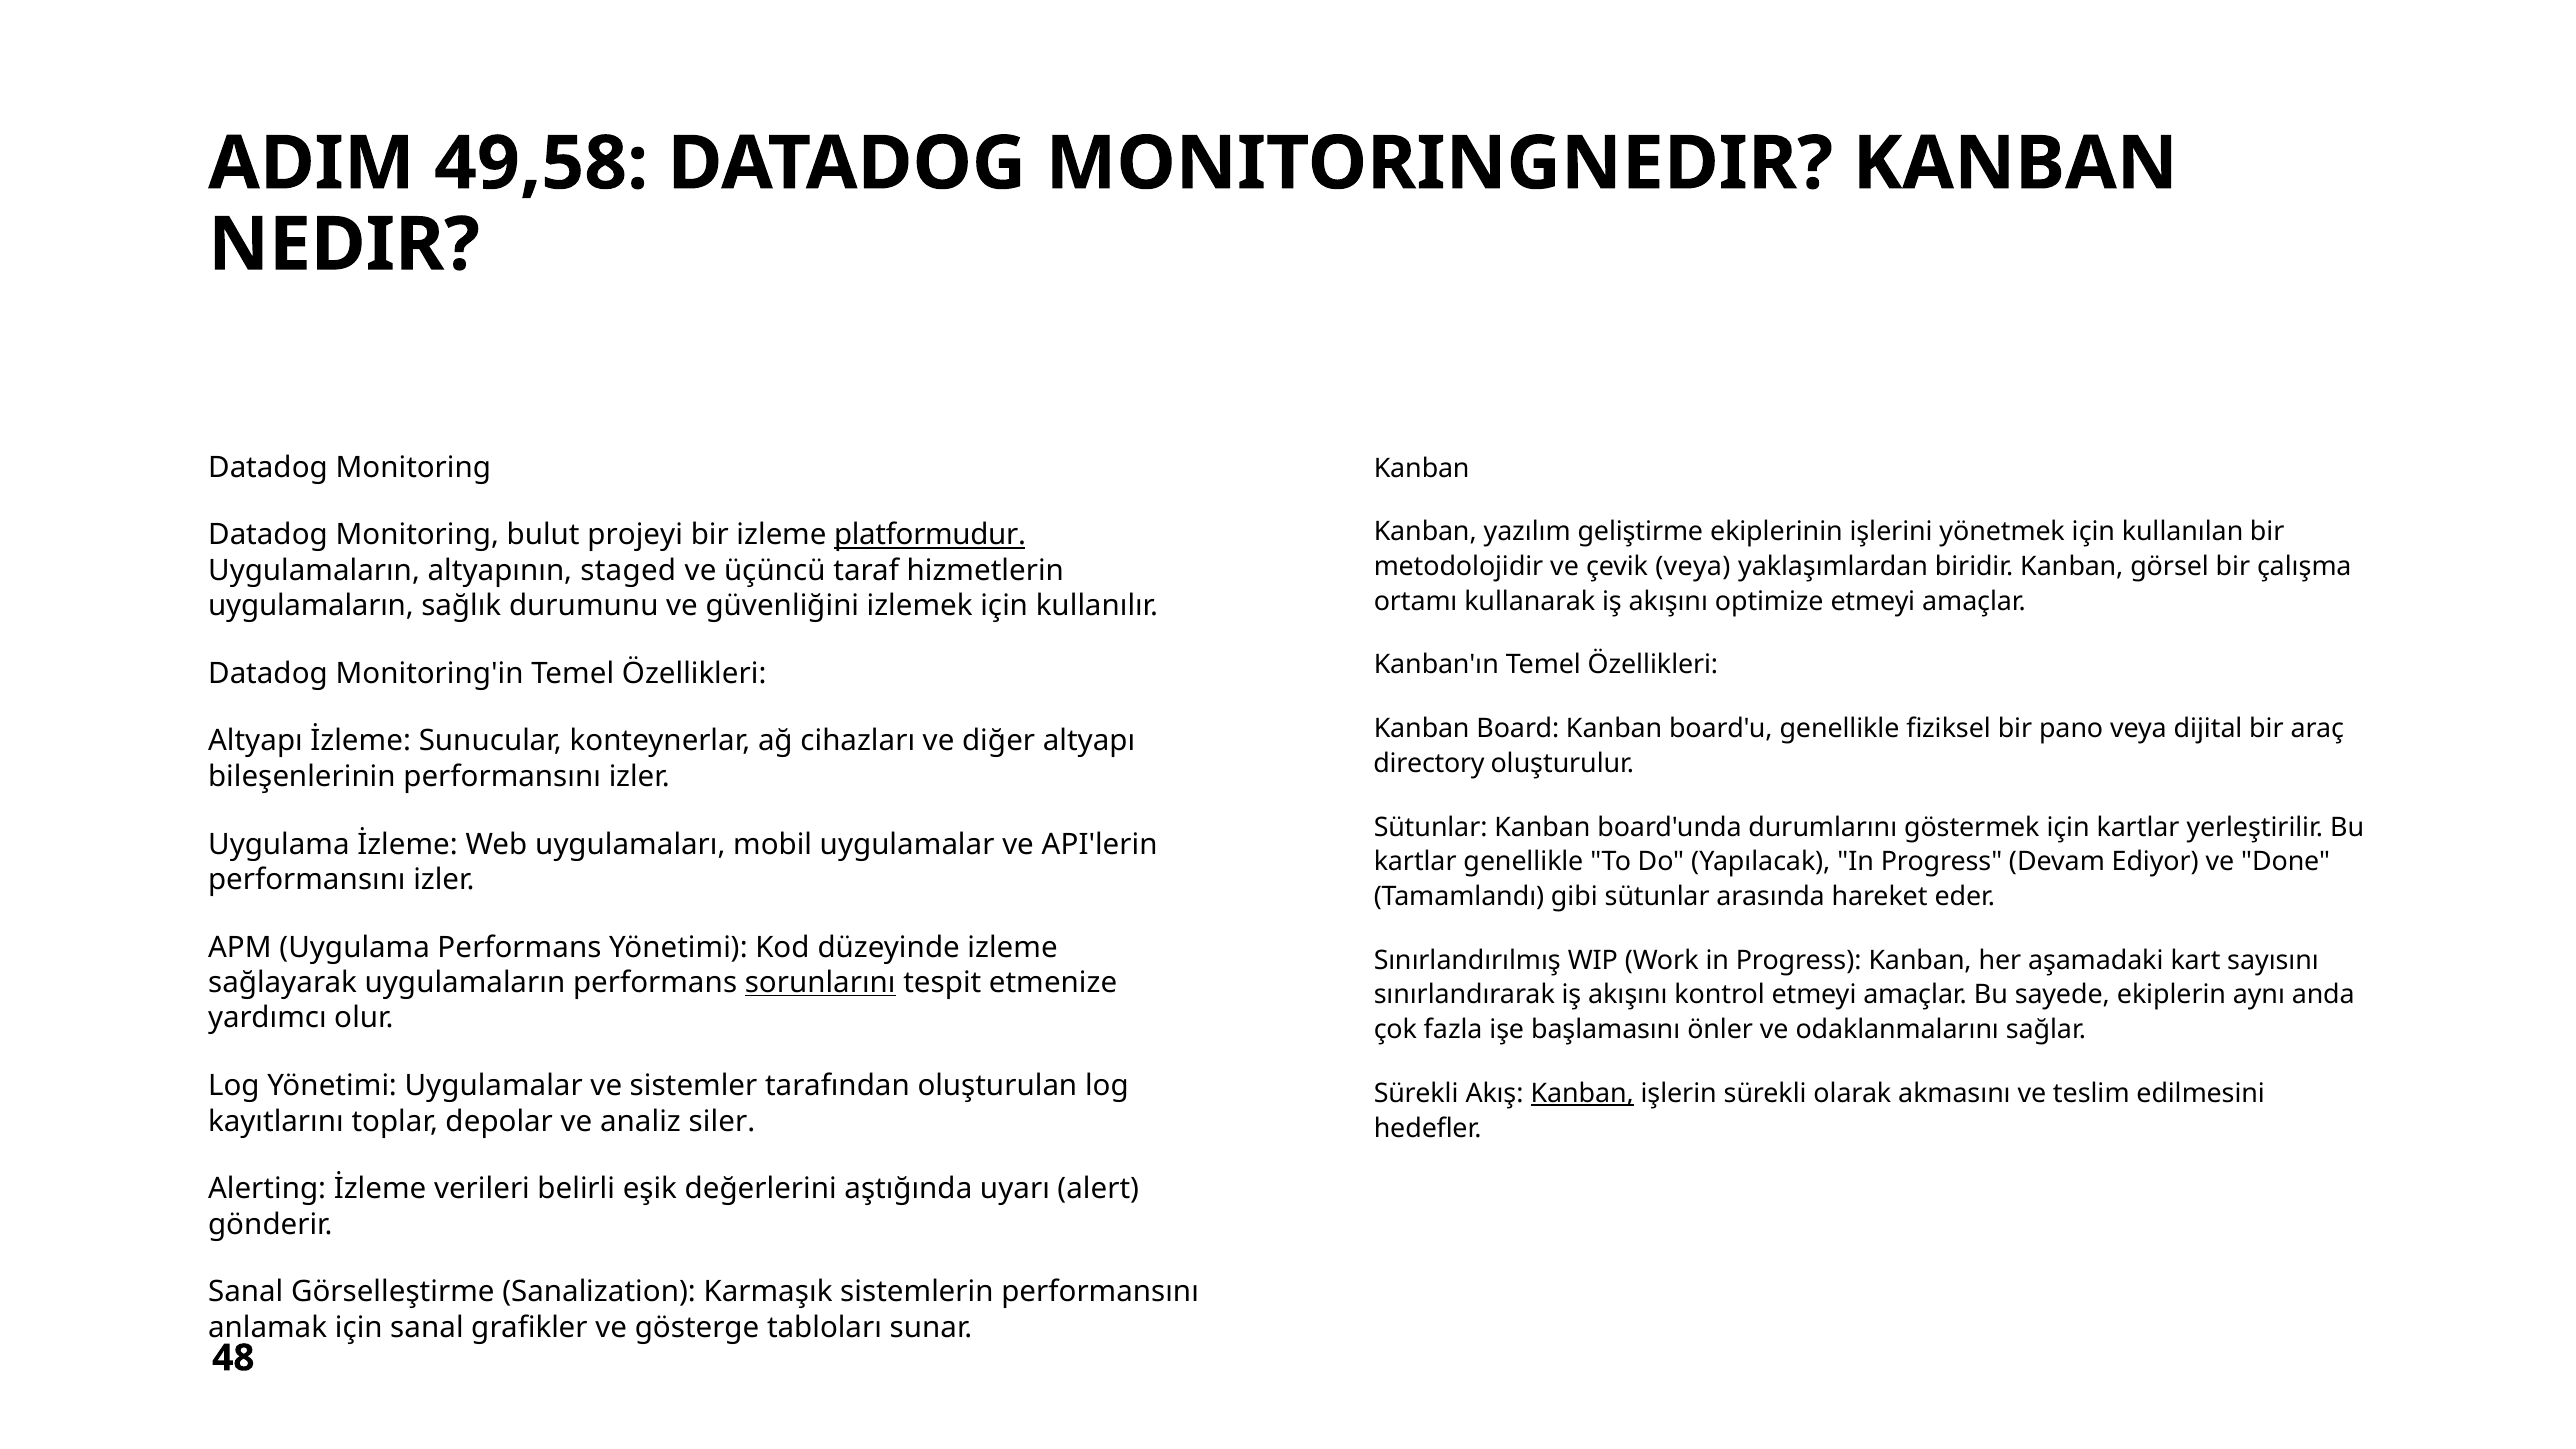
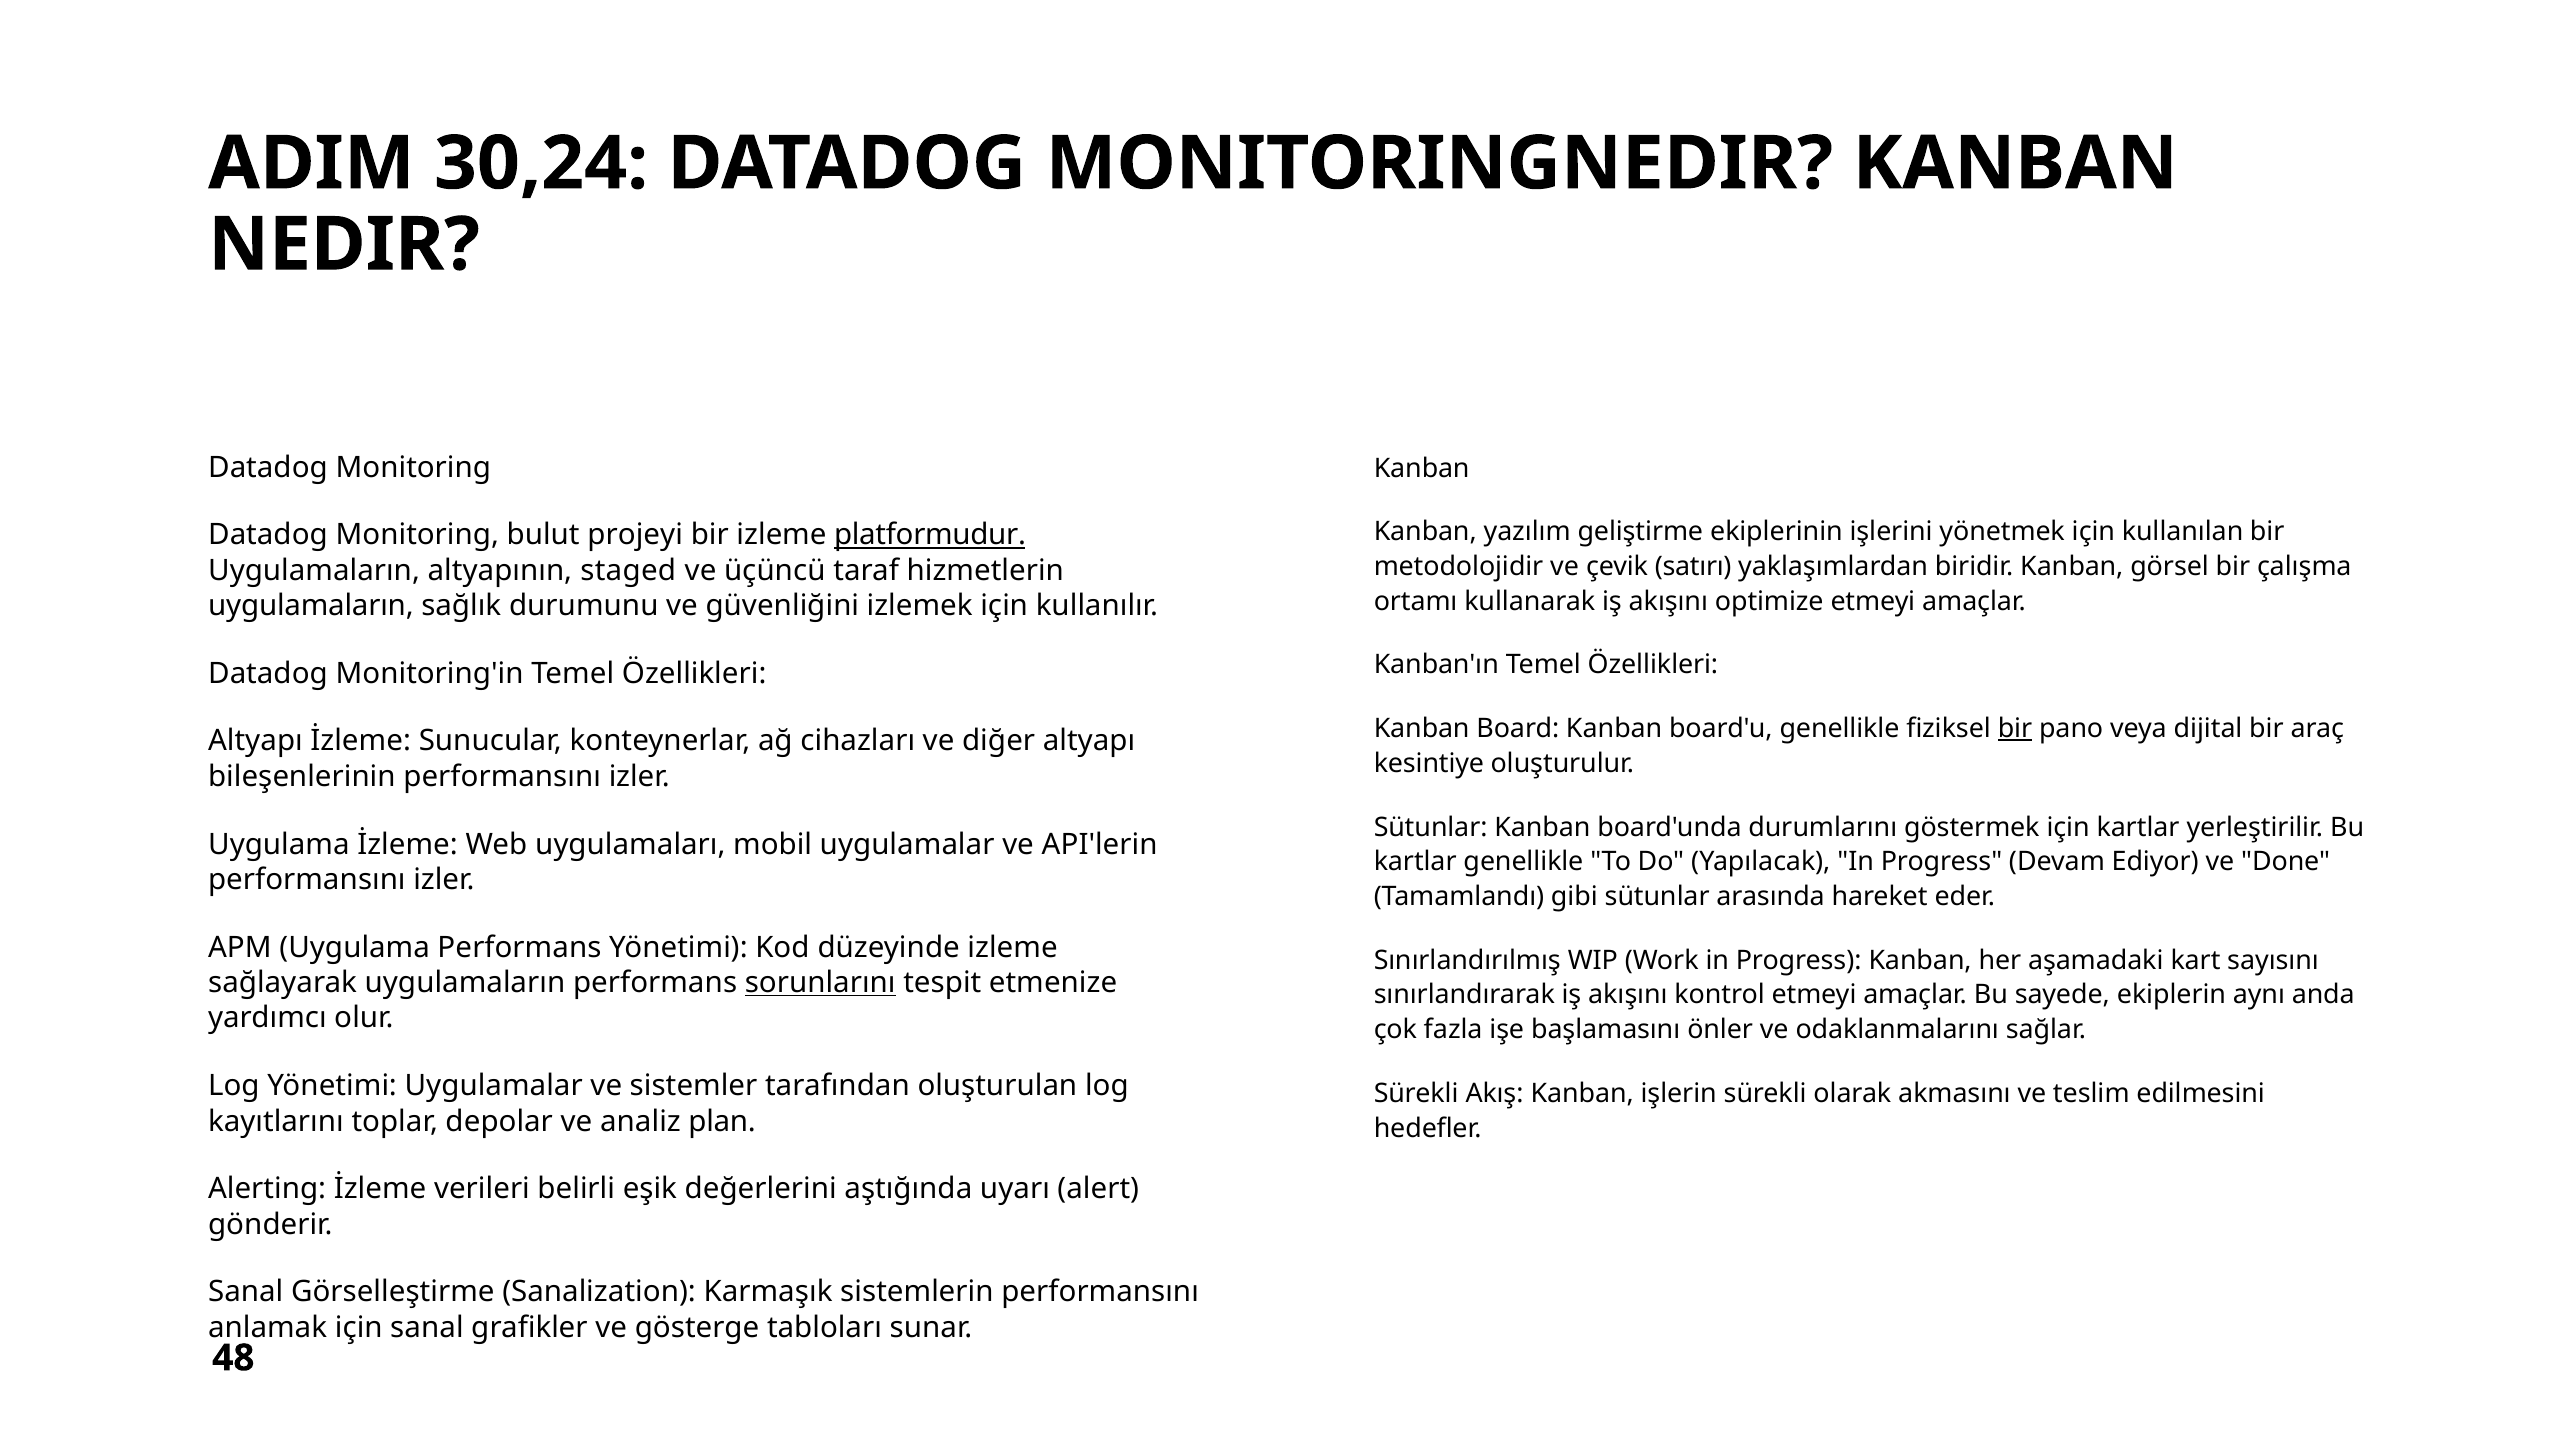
49,58: 49,58 -> 30,24
çevik veya: veya -> satırı
bir at (2015, 729) underline: none -> present
directory: directory -> kesintiye
Kanban at (1582, 1094) underline: present -> none
siler: siler -> plan
